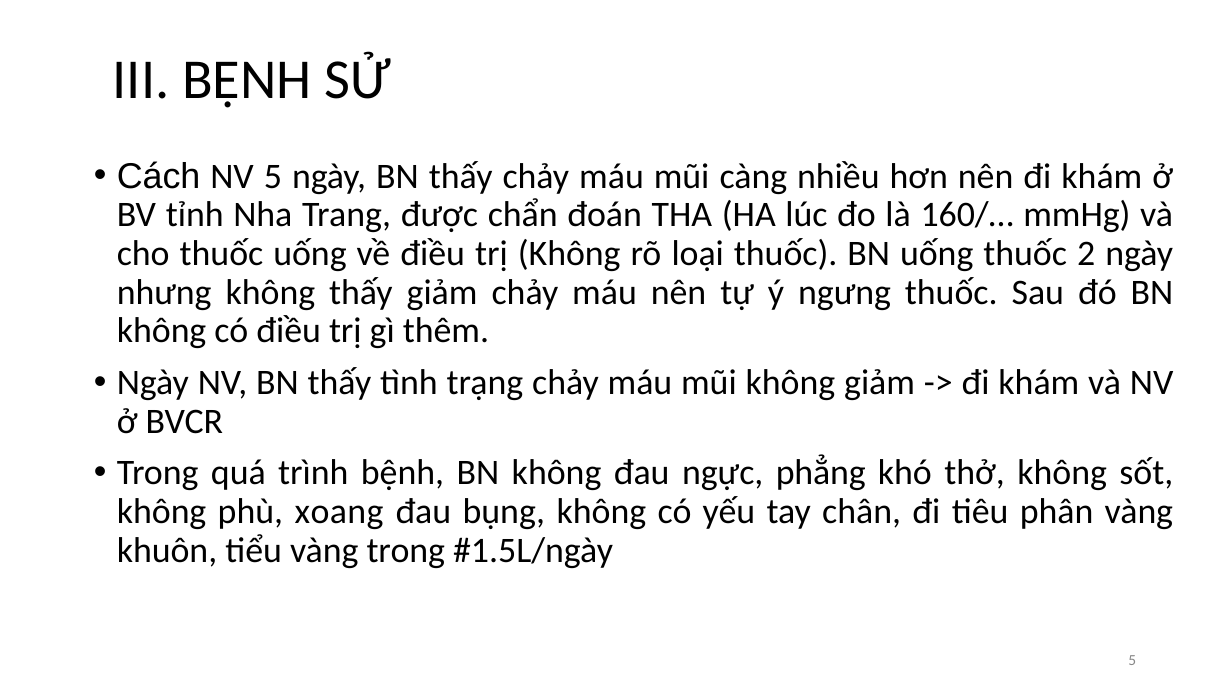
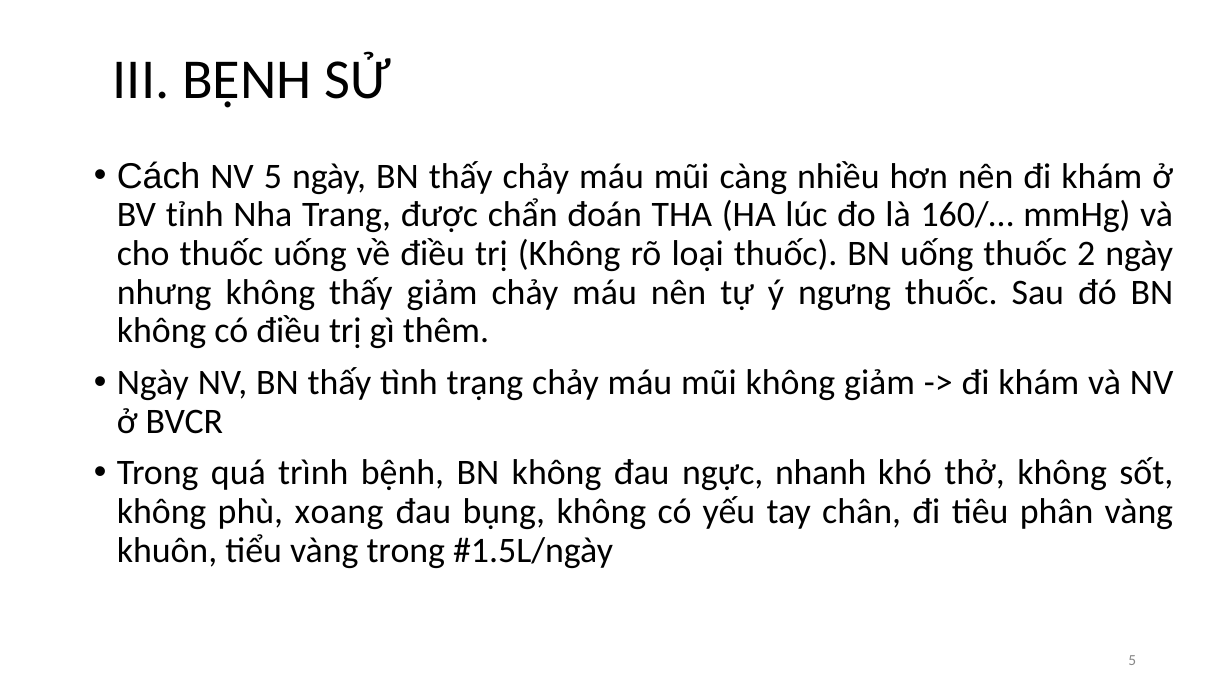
phẳng: phẳng -> nhanh
